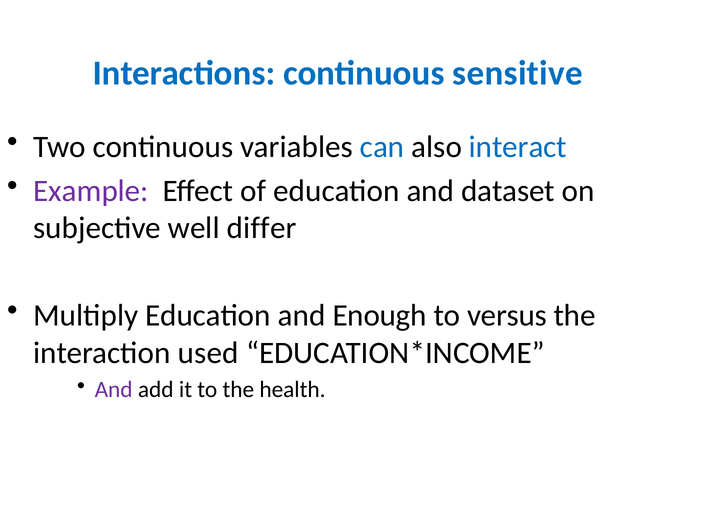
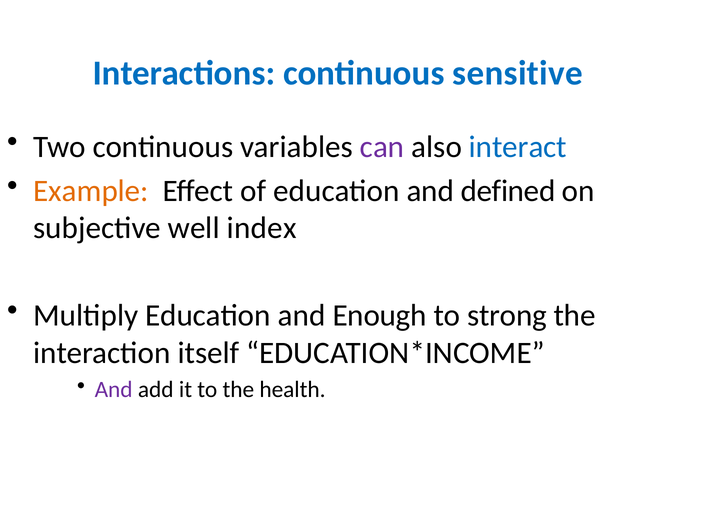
can colour: blue -> purple
Example colour: purple -> orange
dataset: dataset -> defined
differ: differ -> index
versus: versus -> strong
used: used -> itself
